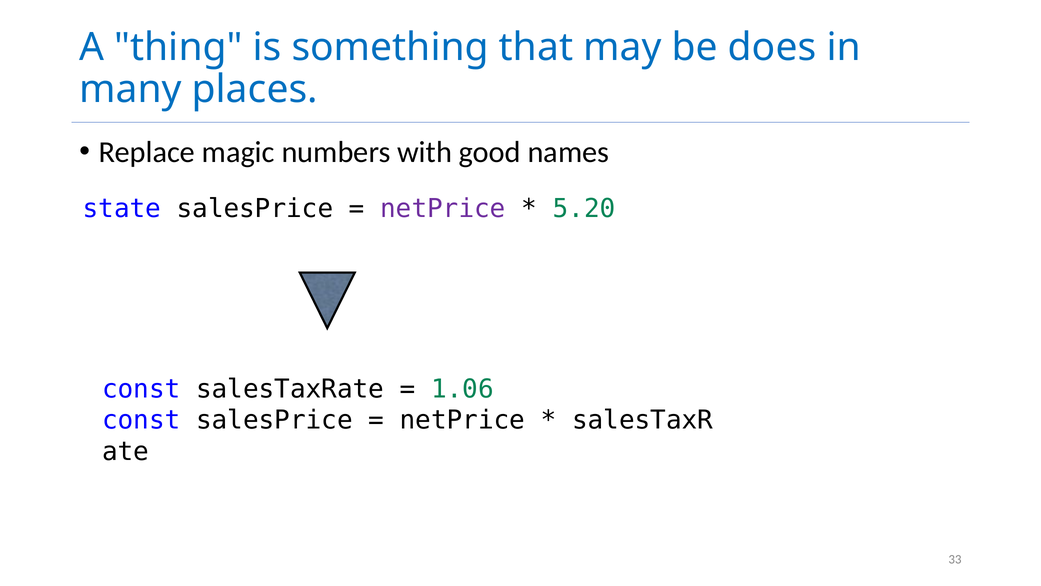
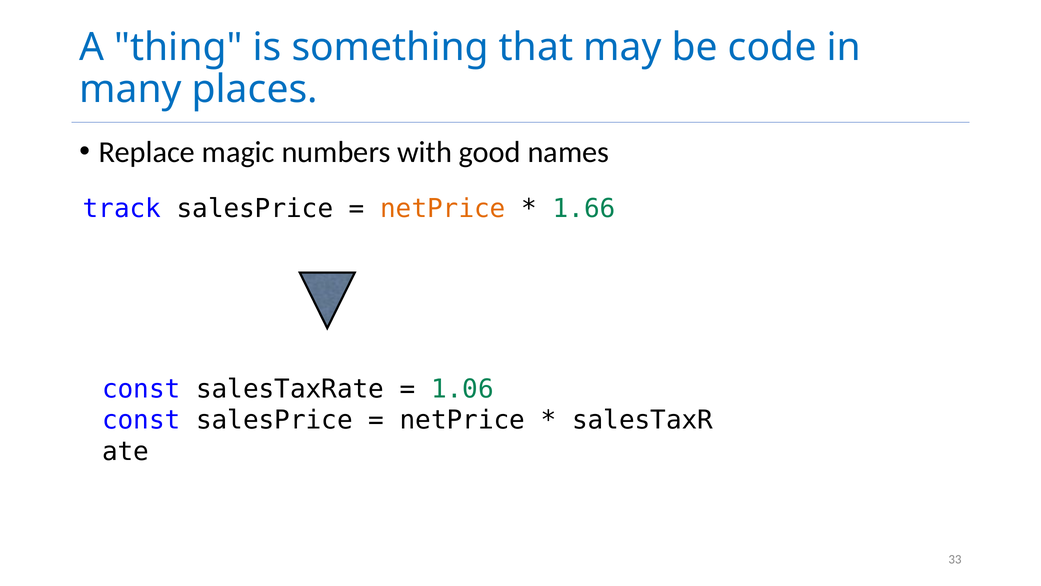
does: does -> code
state: state -> track
netPrice at (443, 208) colour: purple -> orange
5.20: 5.20 -> 1.66
